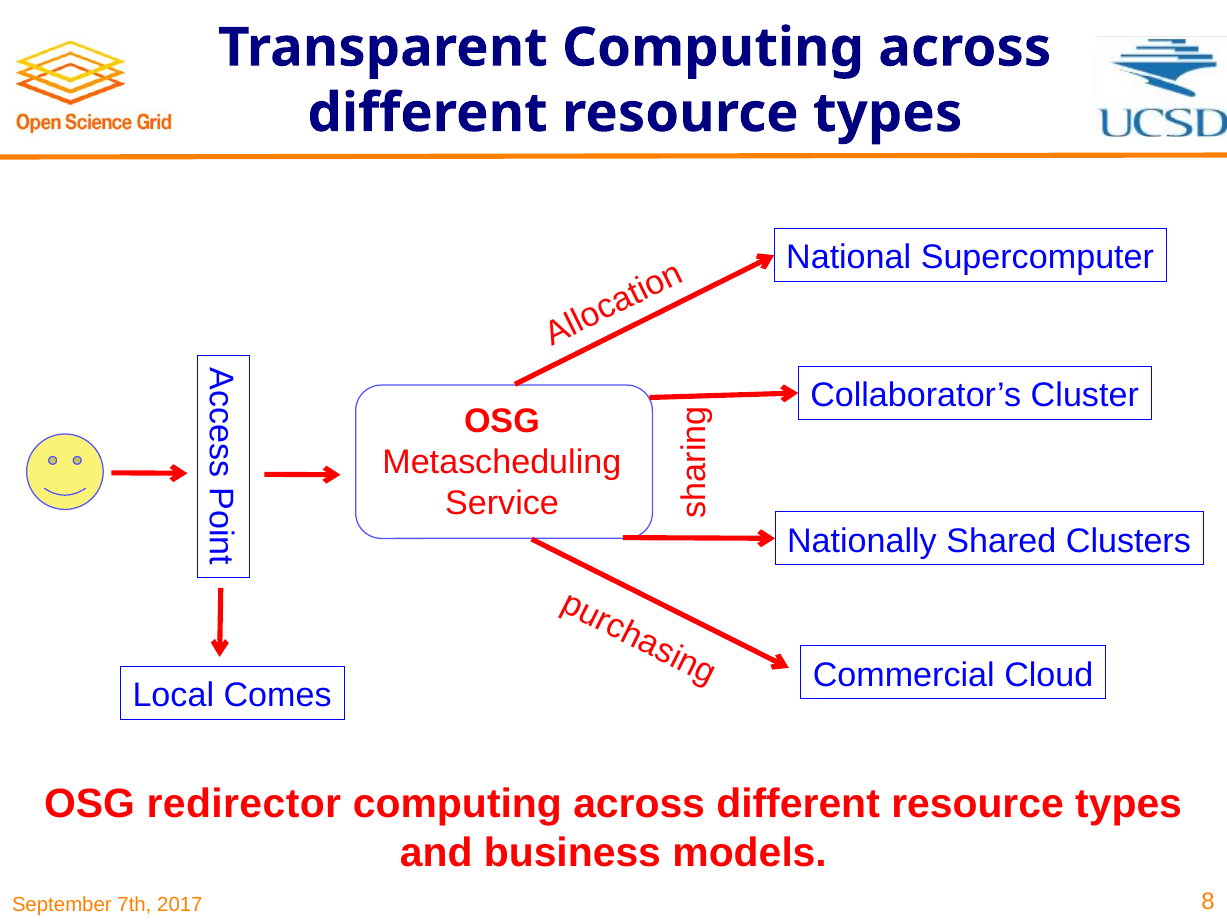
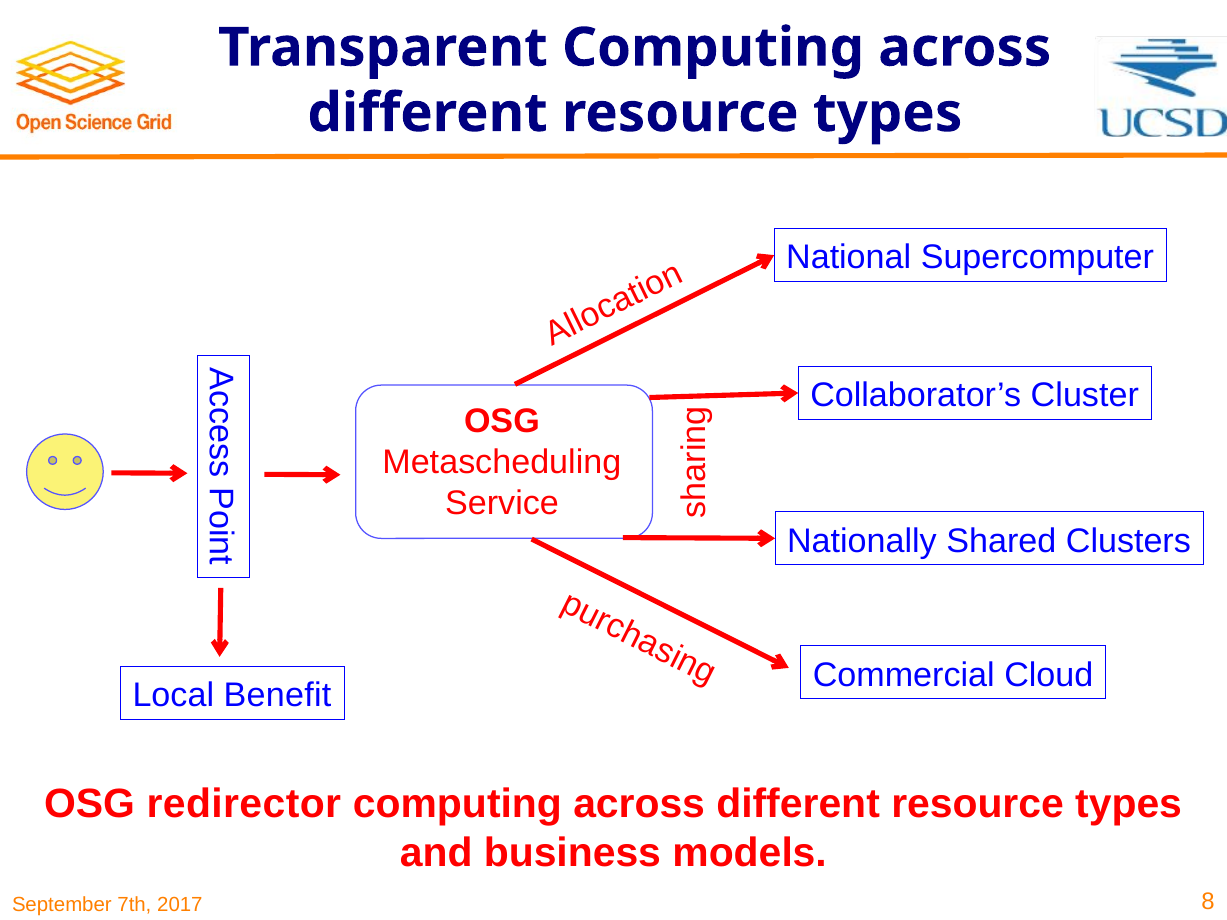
Comes: Comes -> Benefit
